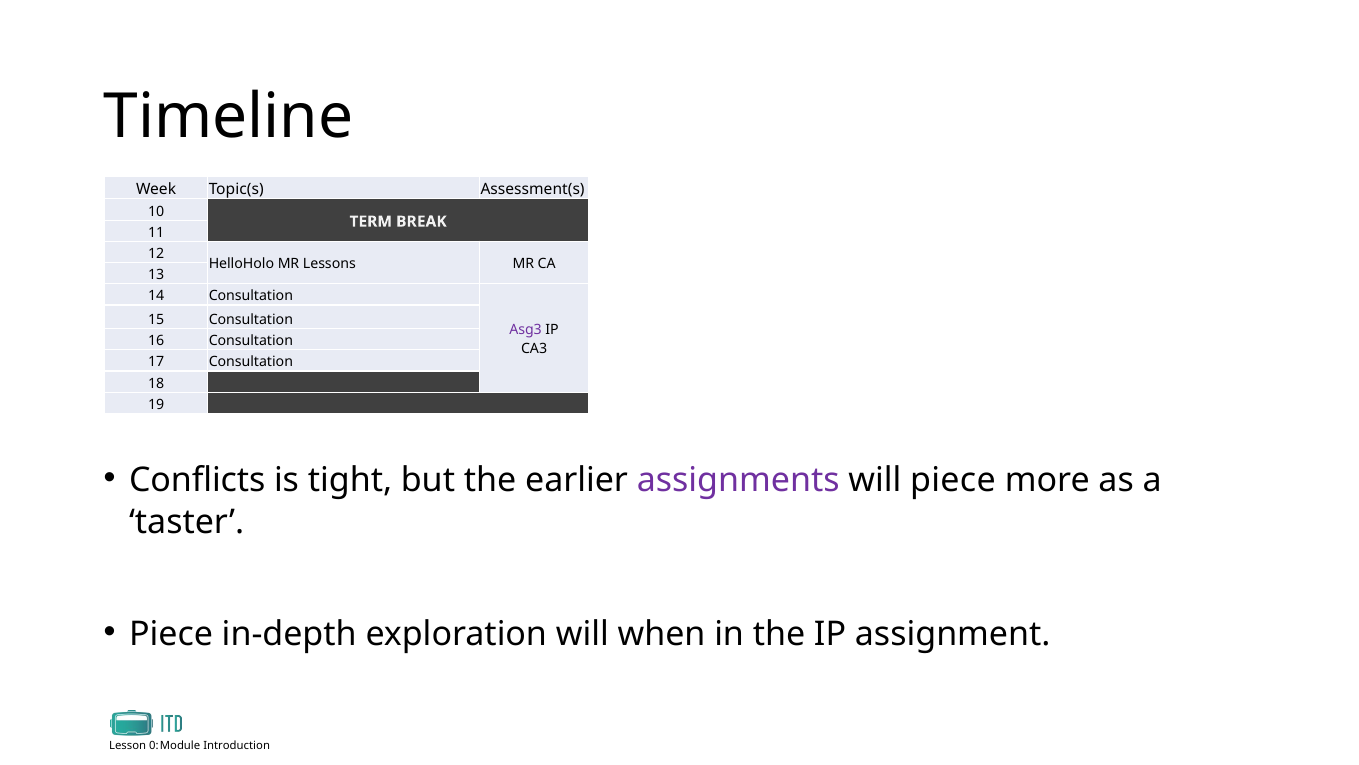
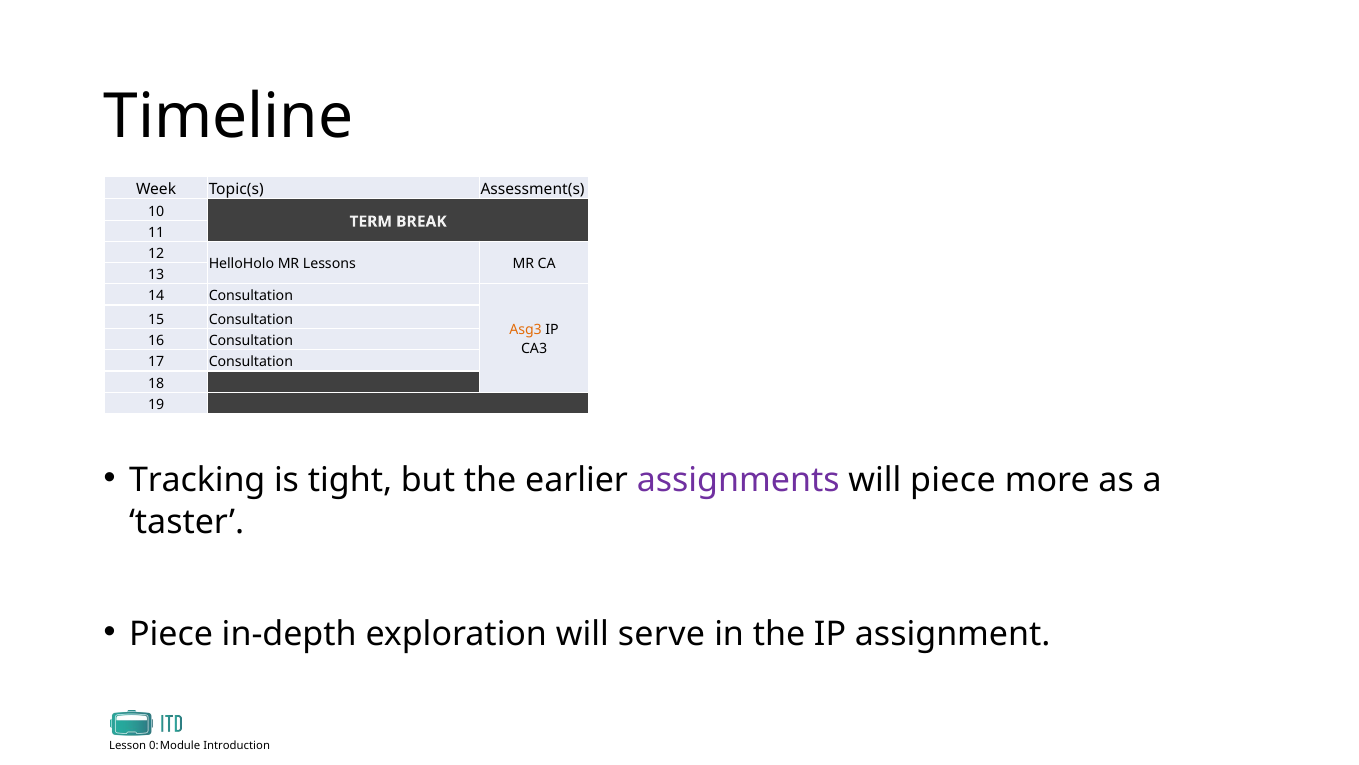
Asg3 colour: purple -> orange
Conflicts: Conflicts -> Tracking
when: when -> serve
